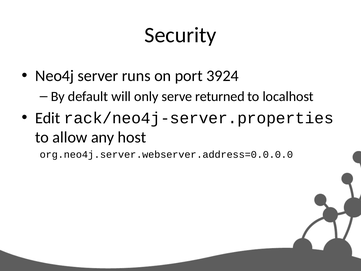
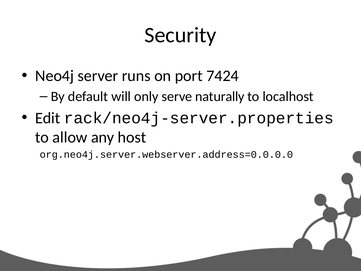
3924: 3924 -> 7424
returned: returned -> naturally
